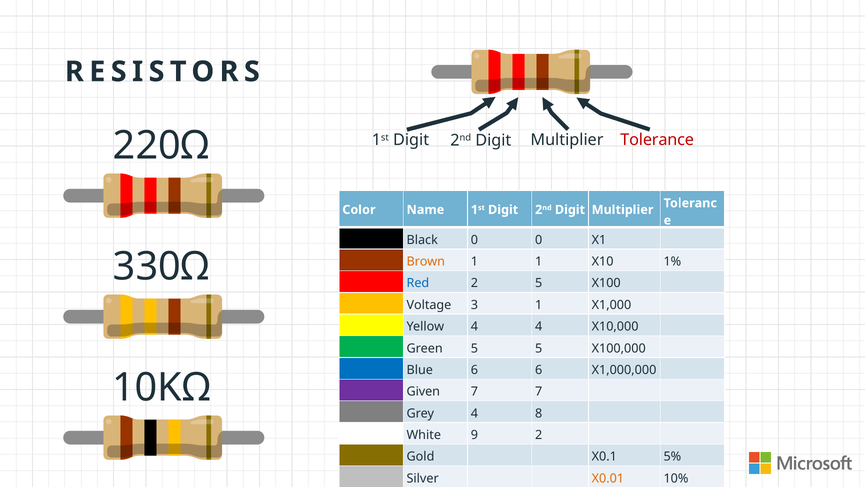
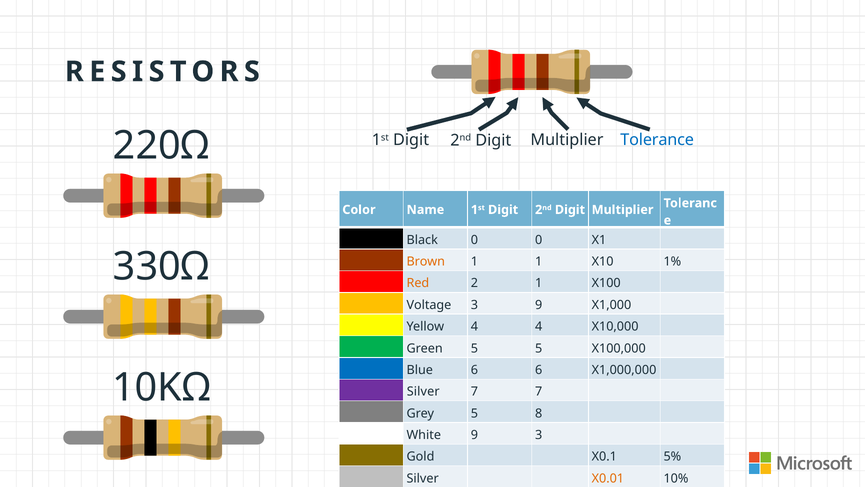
Tolerance colour: red -> blue
Red colour: blue -> orange
2 5: 5 -> 1
3 1: 1 -> 9
Given at (423, 391): Given -> Silver
Grey 4: 4 -> 5
9 2: 2 -> 3
